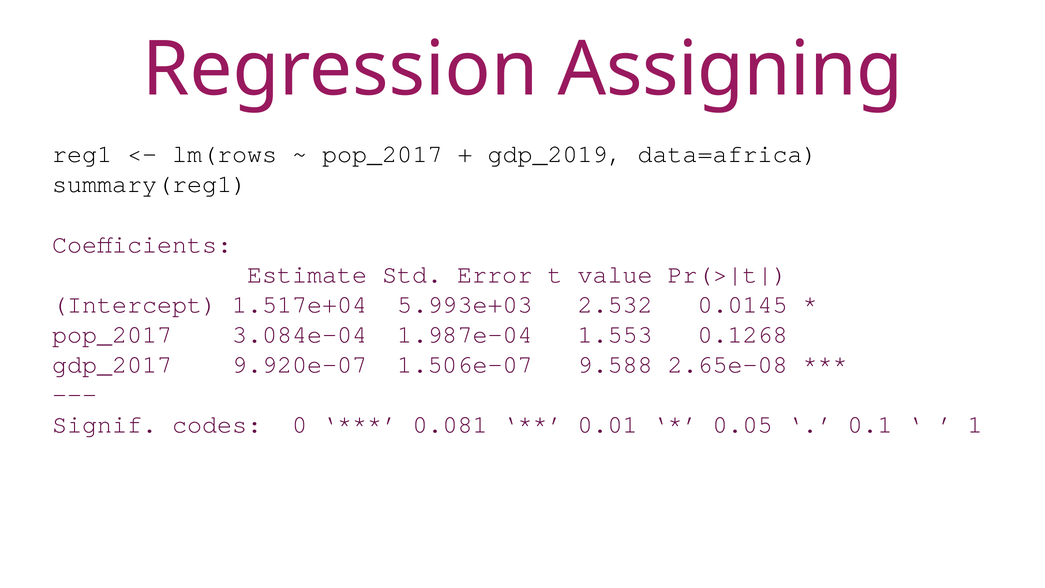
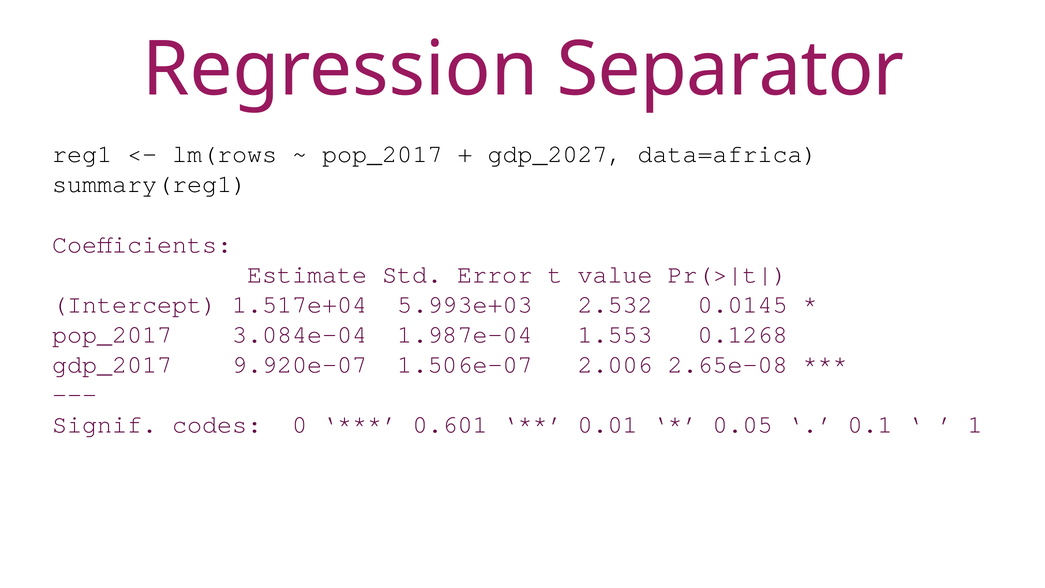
Assigning: Assigning -> Separator
gdp_2019: gdp_2019 -> gdp_2027
9.588: 9.588 -> 2.006
0.081: 0.081 -> 0.601
